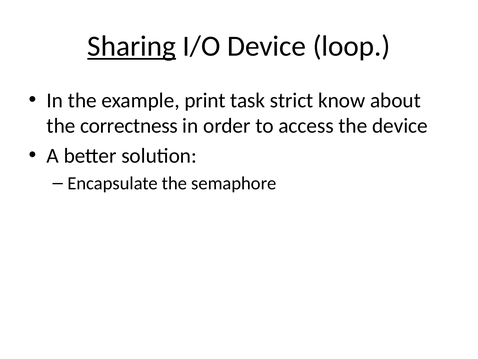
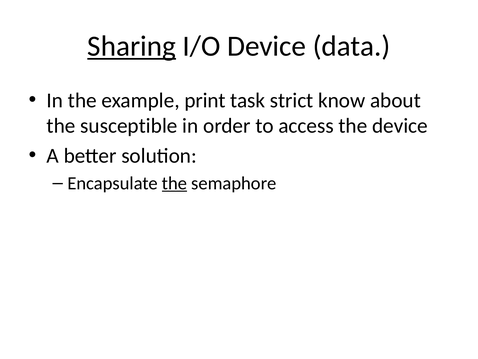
loop: loop -> data
correctness: correctness -> susceptible
the at (175, 183) underline: none -> present
